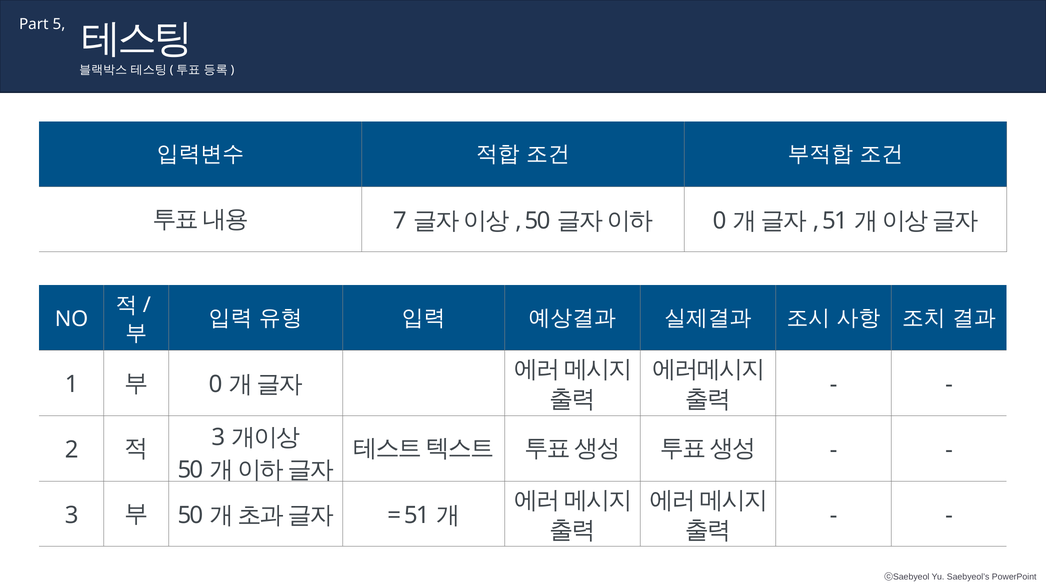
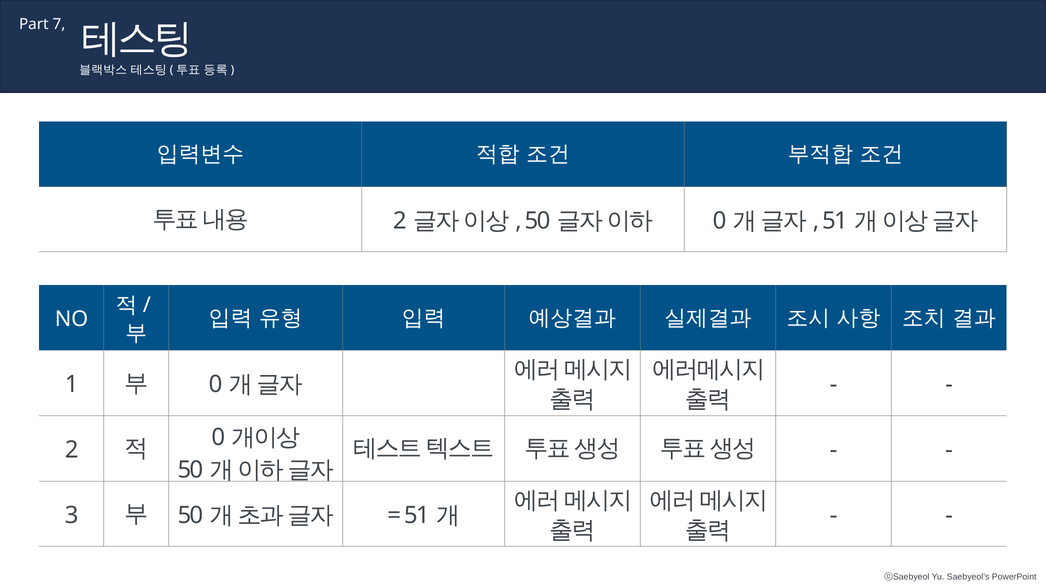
5: 5 -> 7
7 at (400, 221): 7 -> 2
3 at (218, 438): 3 -> 0
